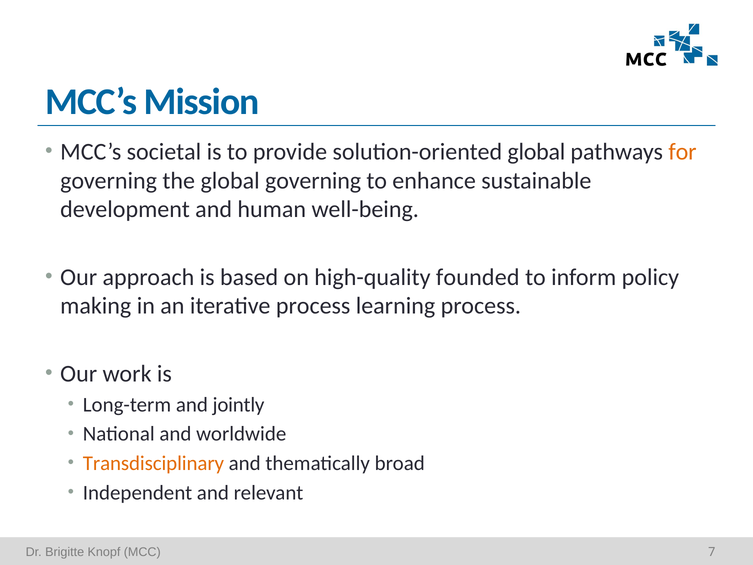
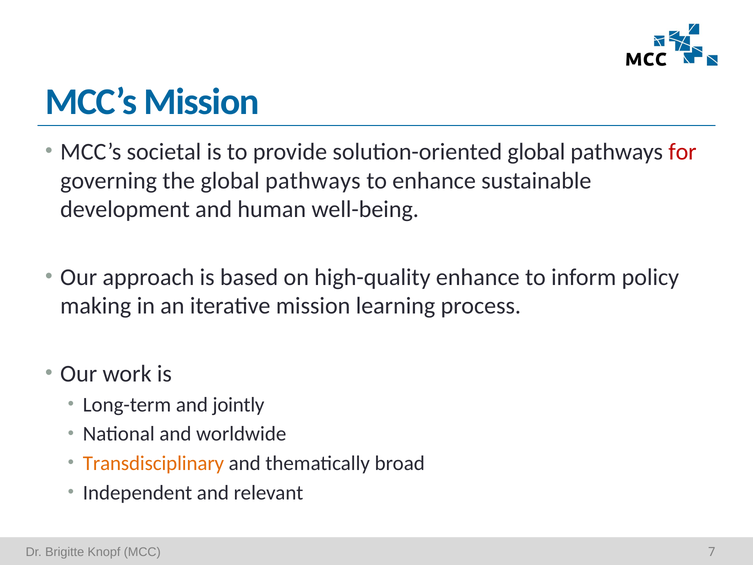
for colour: orange -> red
the global governing: governing -> pathways
high-quality founded: founded -> enhance
iterative process: process -> mission
